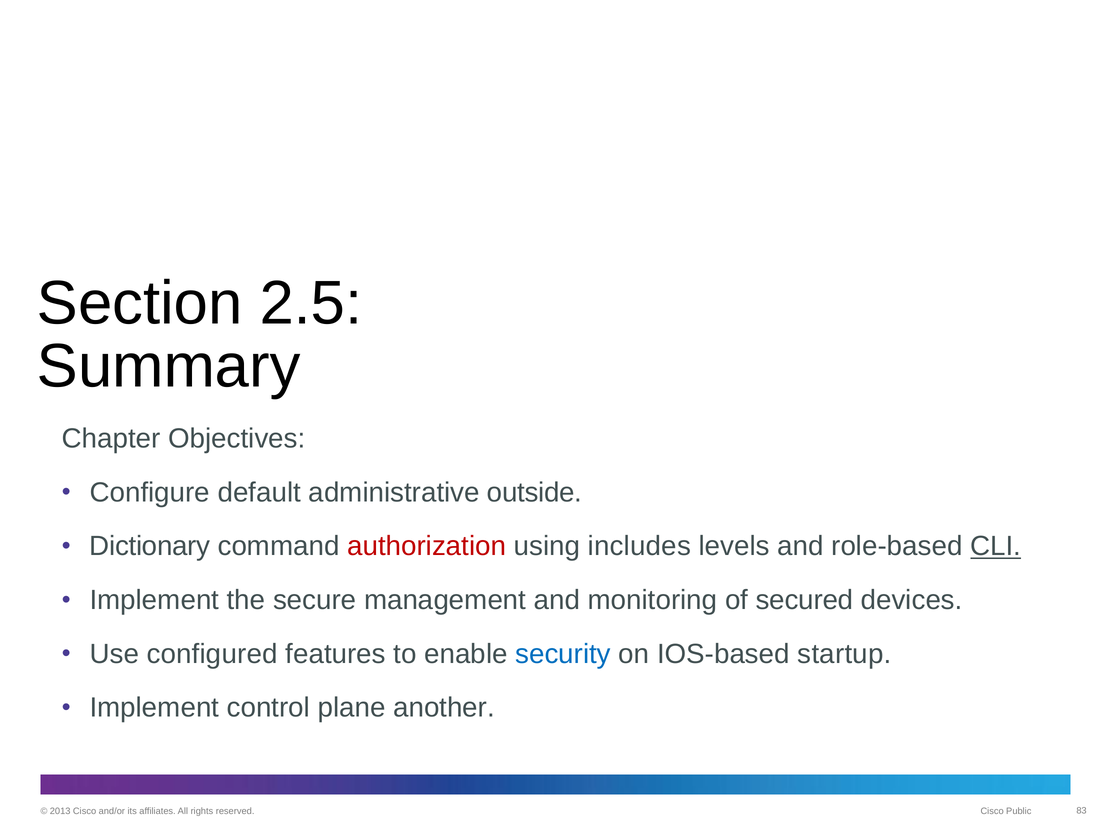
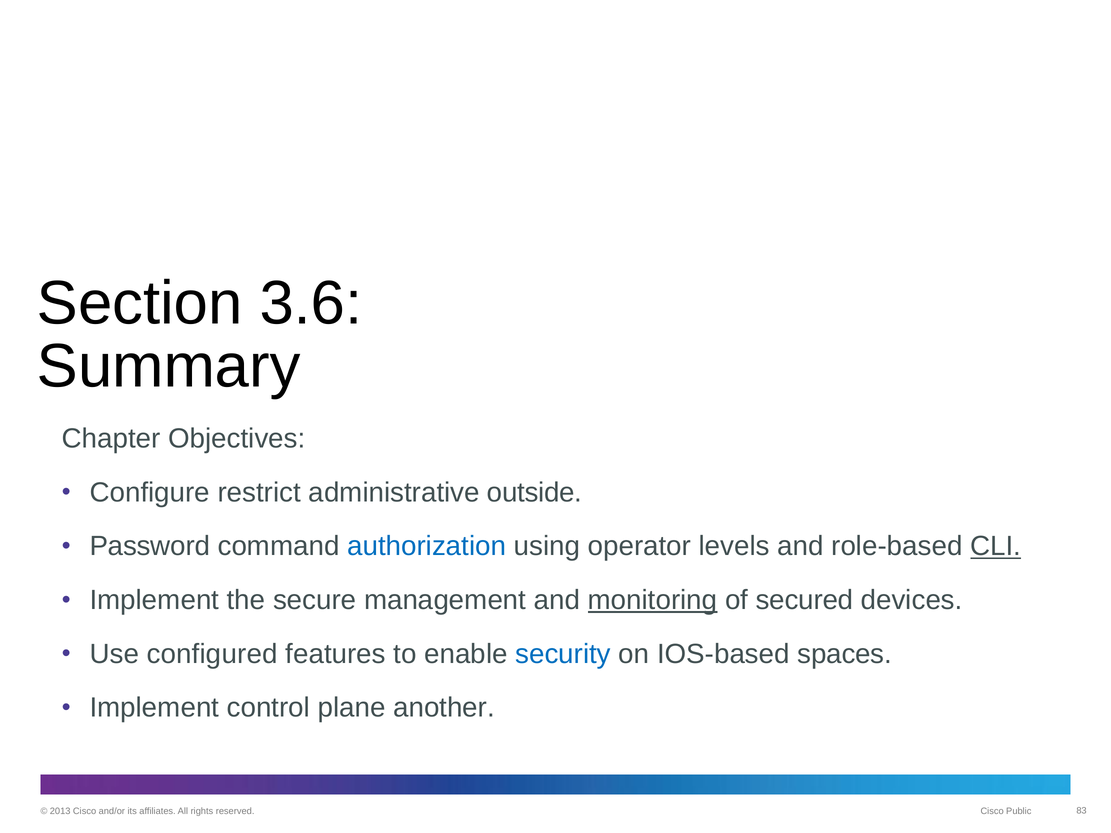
2.5: 2.5 -> 3.6
default: default -> restrict
Dictionary: Dictionary -> Password
authorization colour: red -> blue
includes: includes -> operator
monitoring underline: none -> present
startup: startup -> spaces
